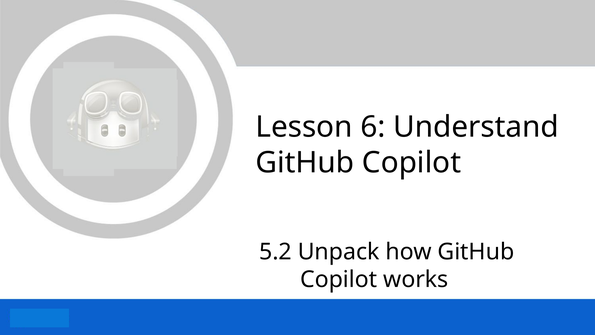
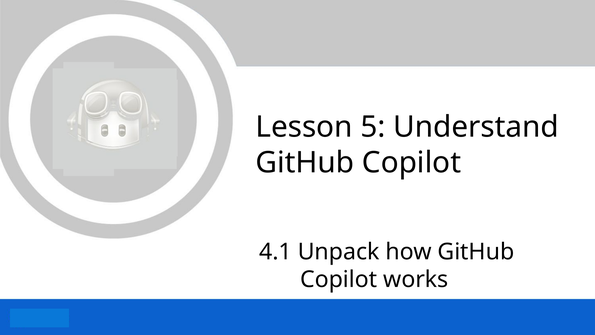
6: 6 -> 5
5.2: 5.2 -> 4.1
